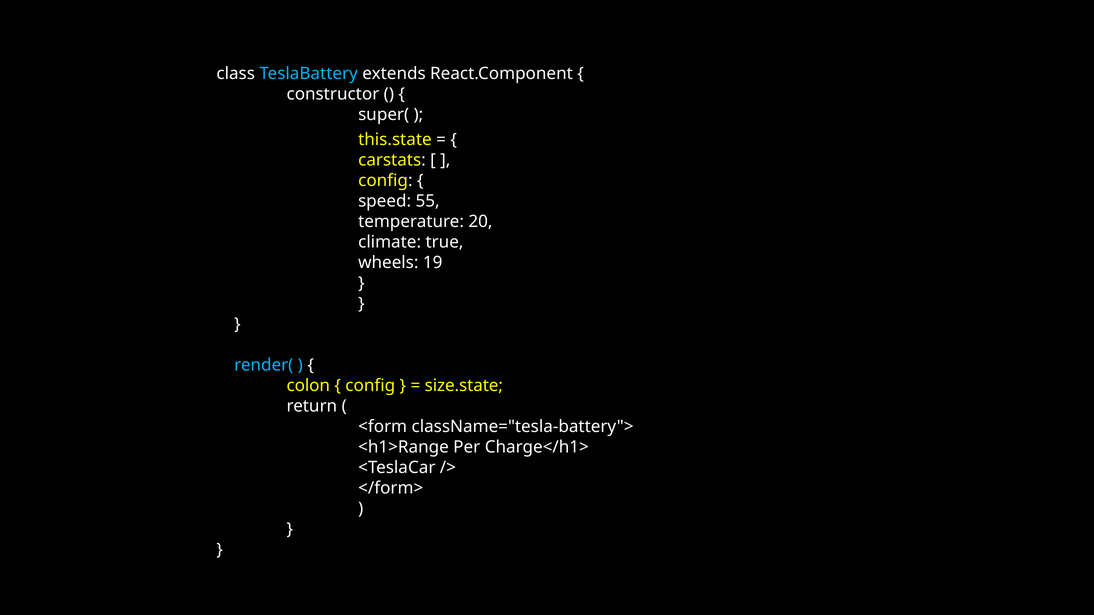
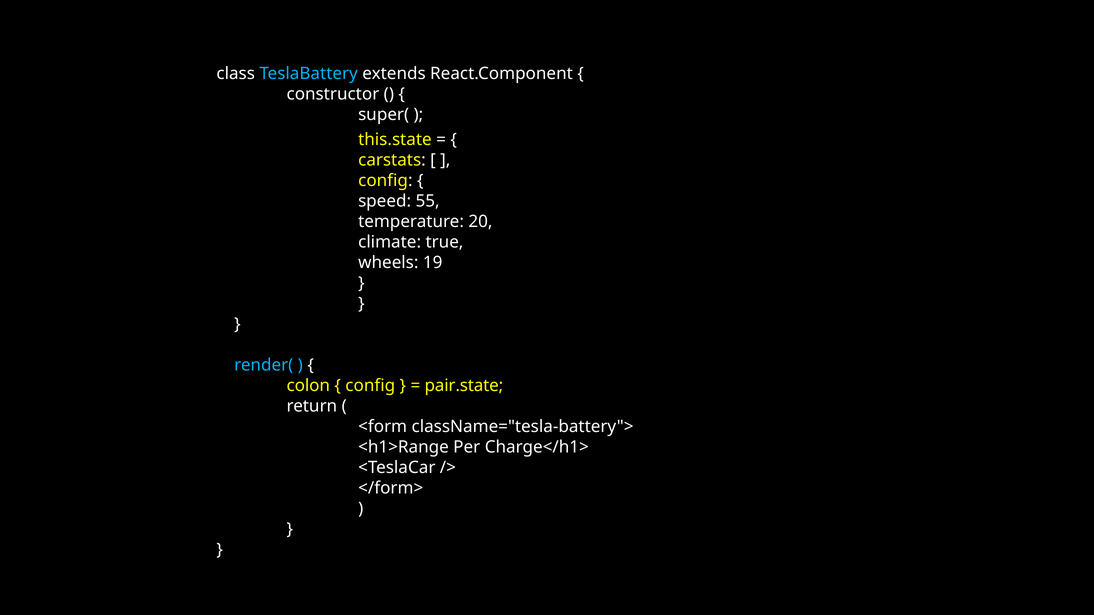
size.state: size.state -> pair.state
